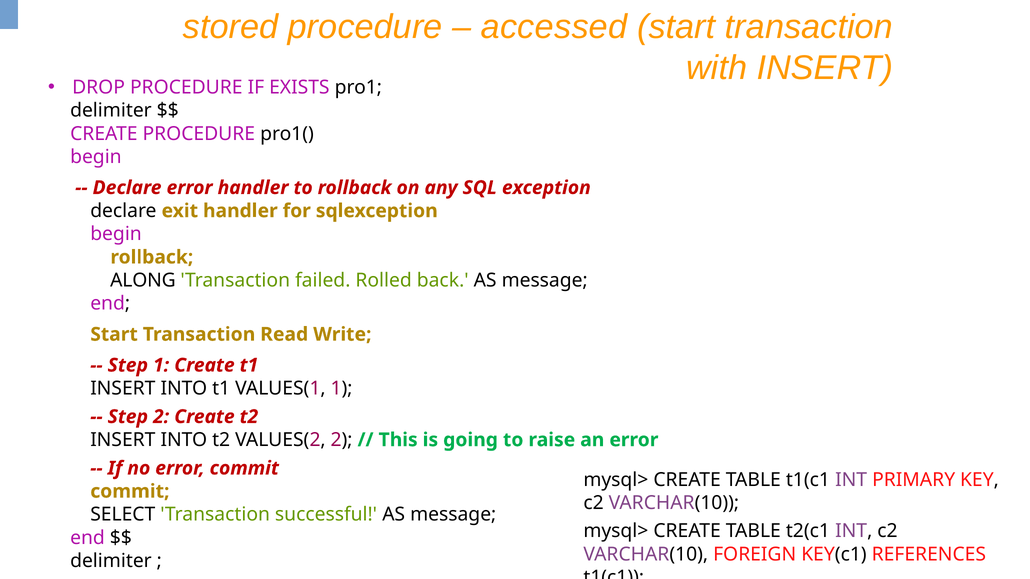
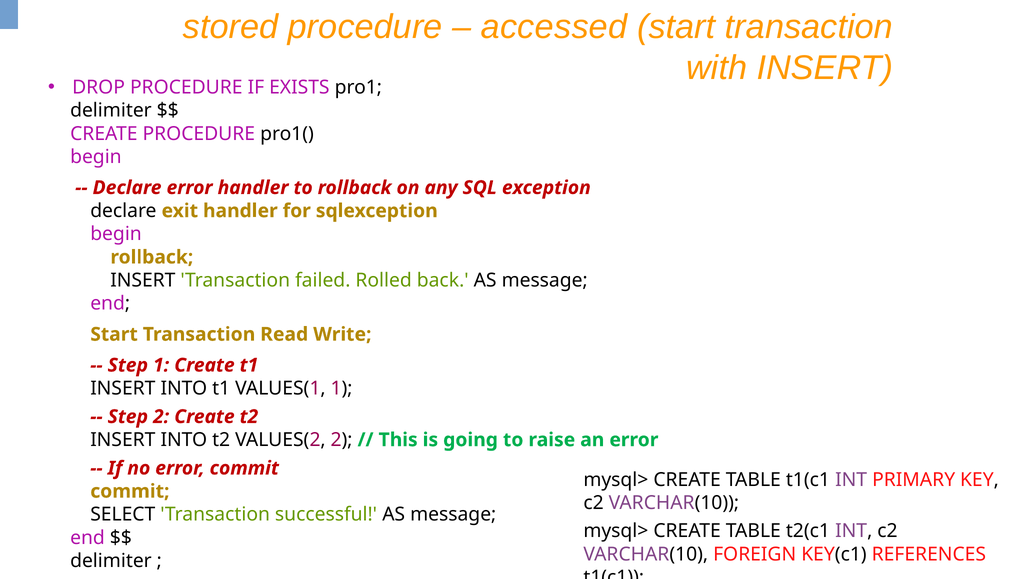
ALONG at (143, 281): ALONG -> INSERT
